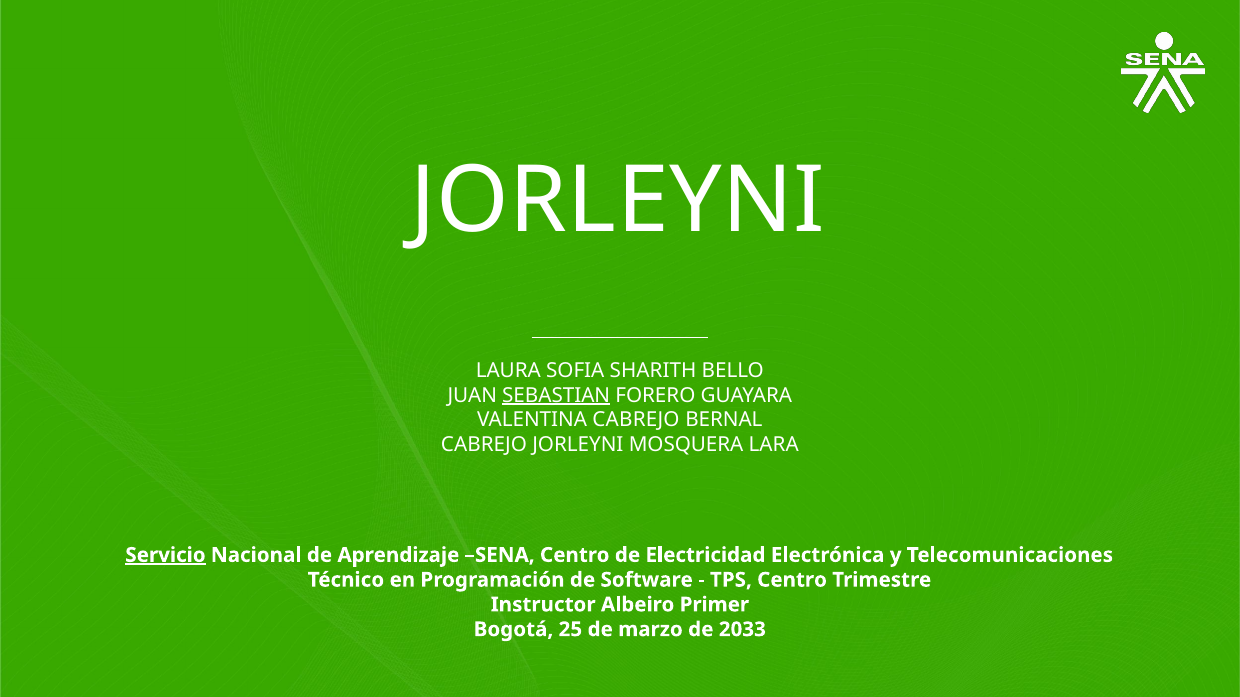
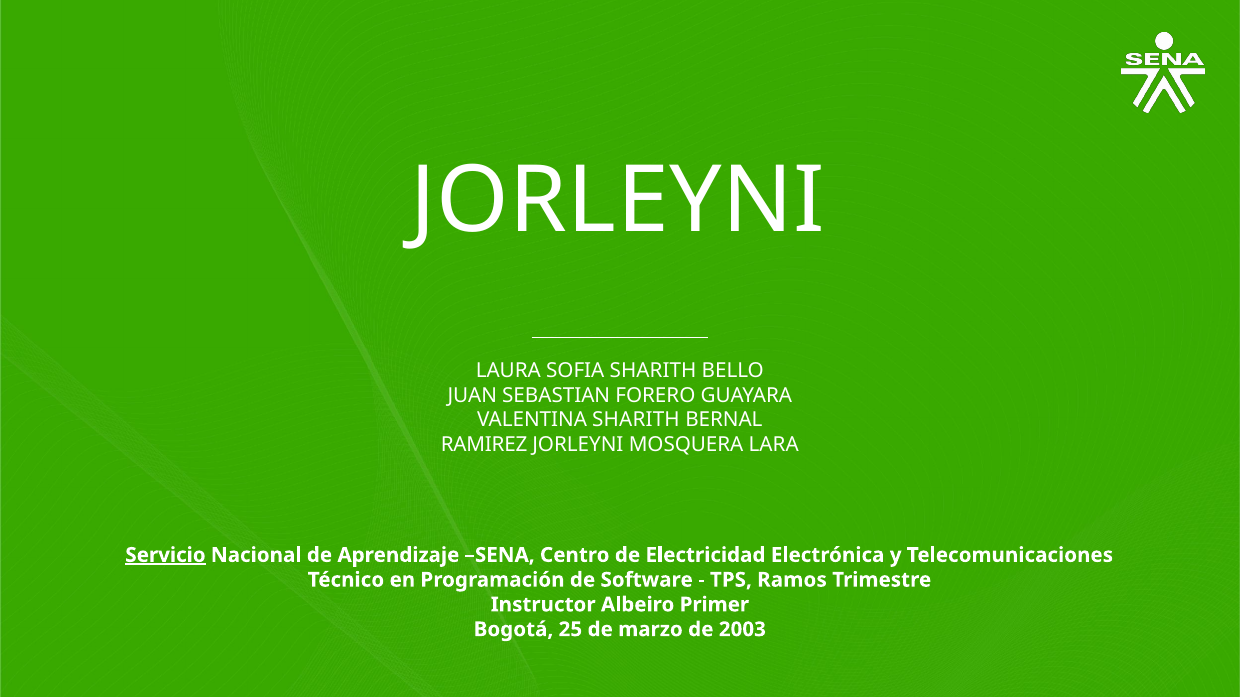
SEBASTIAN underline: present -> none
VALENTINA CABREJO: CABREJO -> SHARITH
CABREJO at (484, 445): CABREJO -> RAMIREZ
TPS Centro: Centro -> Ramos
2033: 2033 -> 2003
